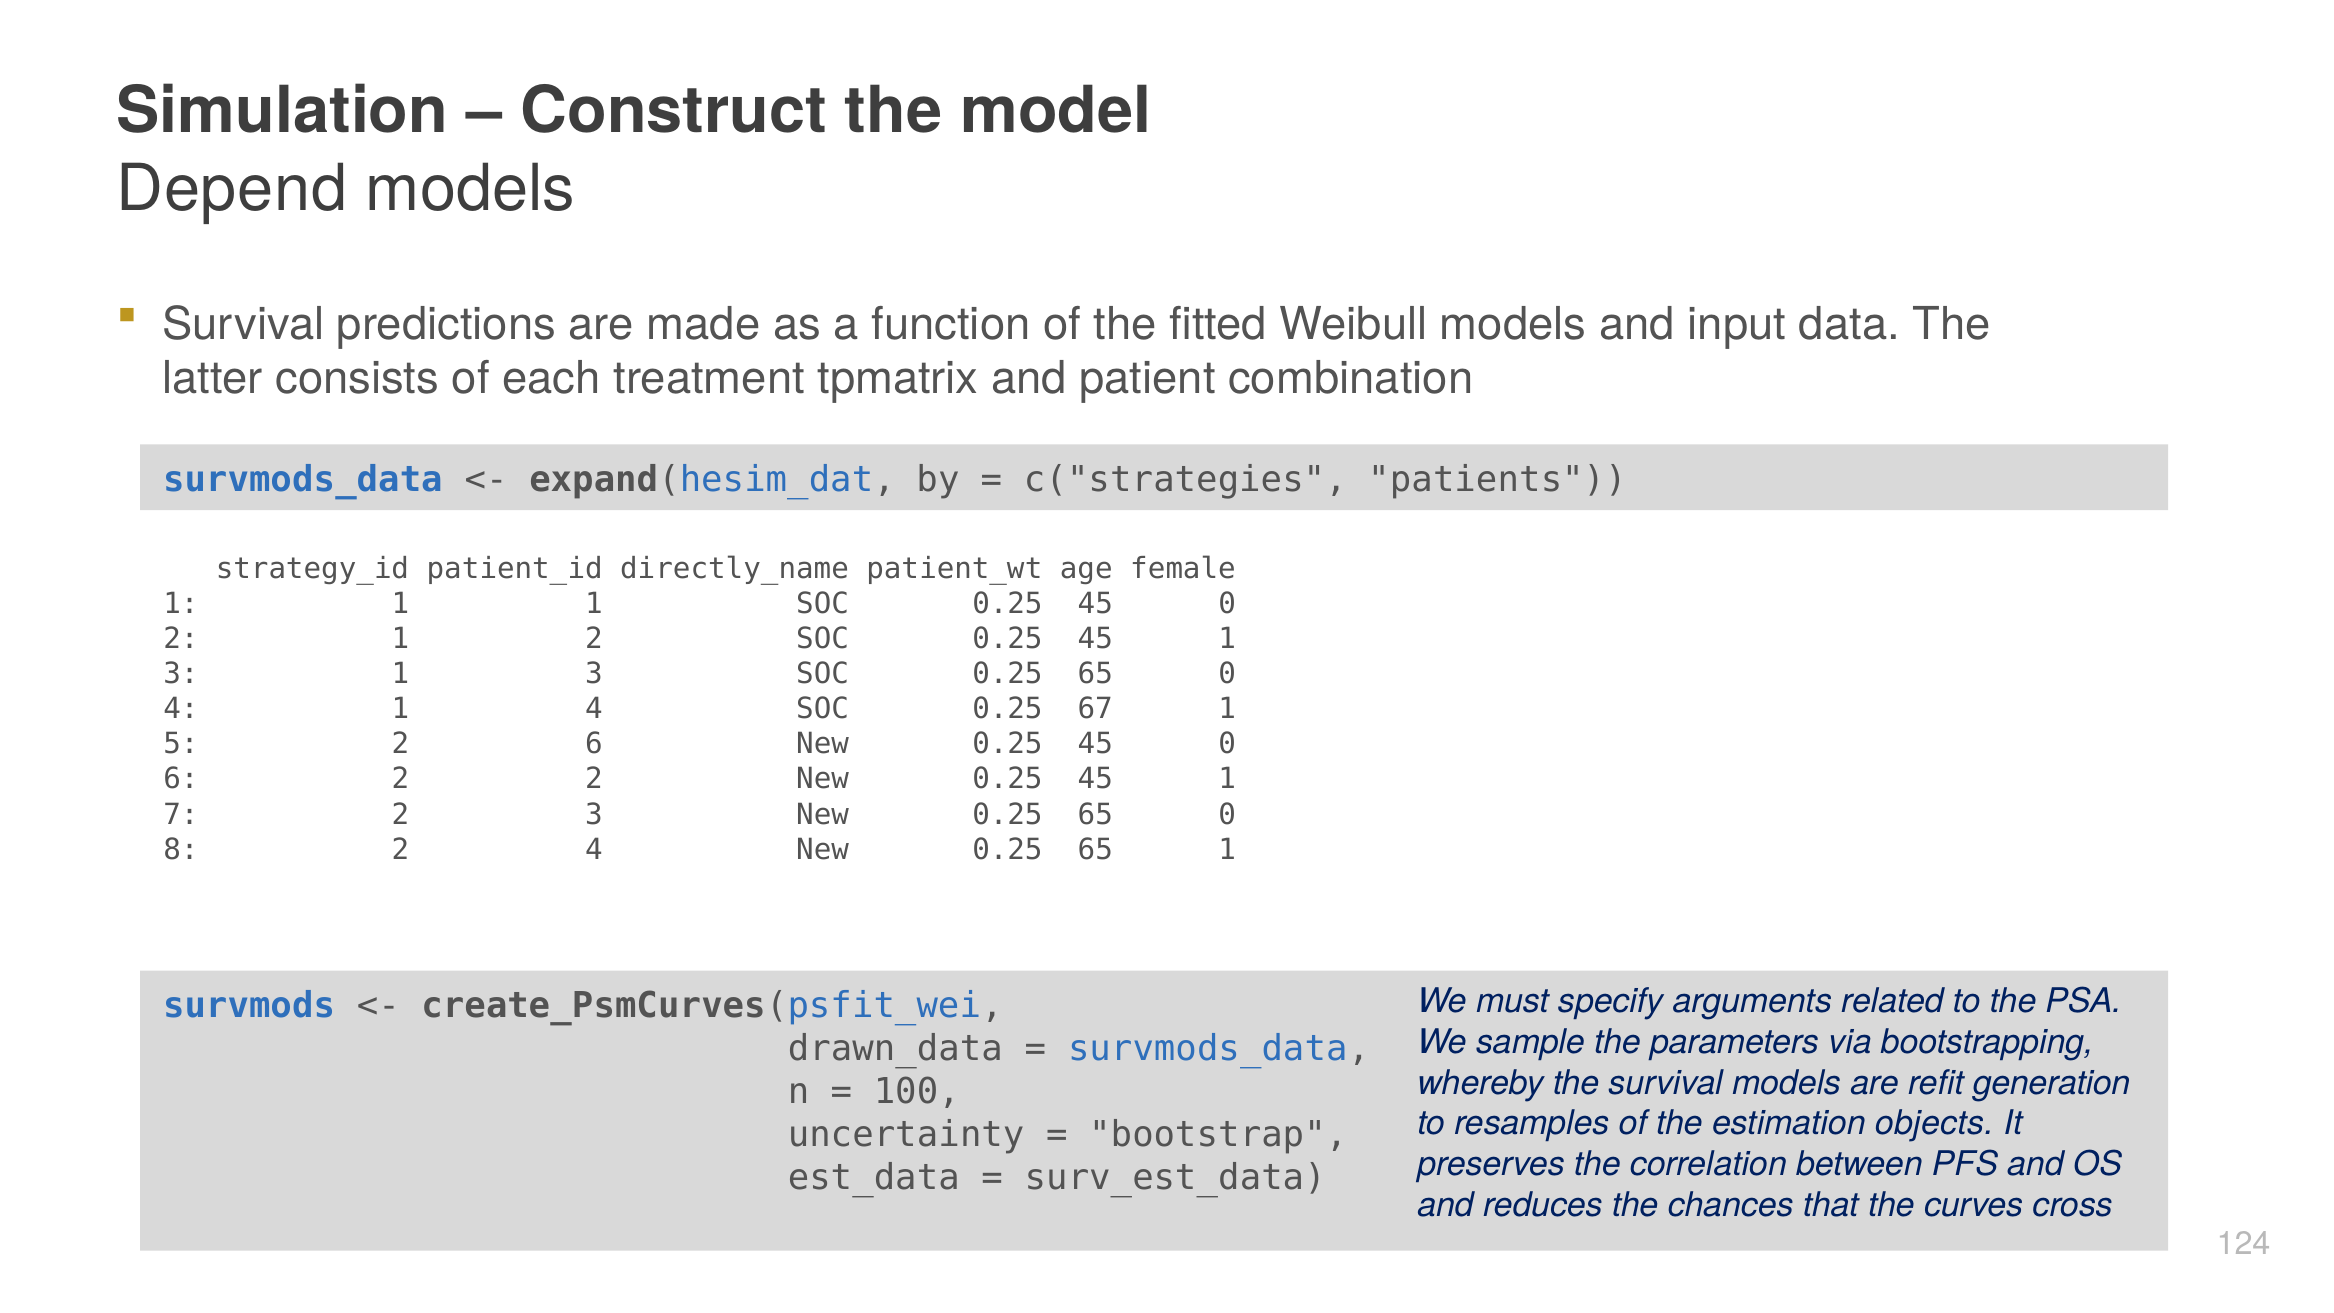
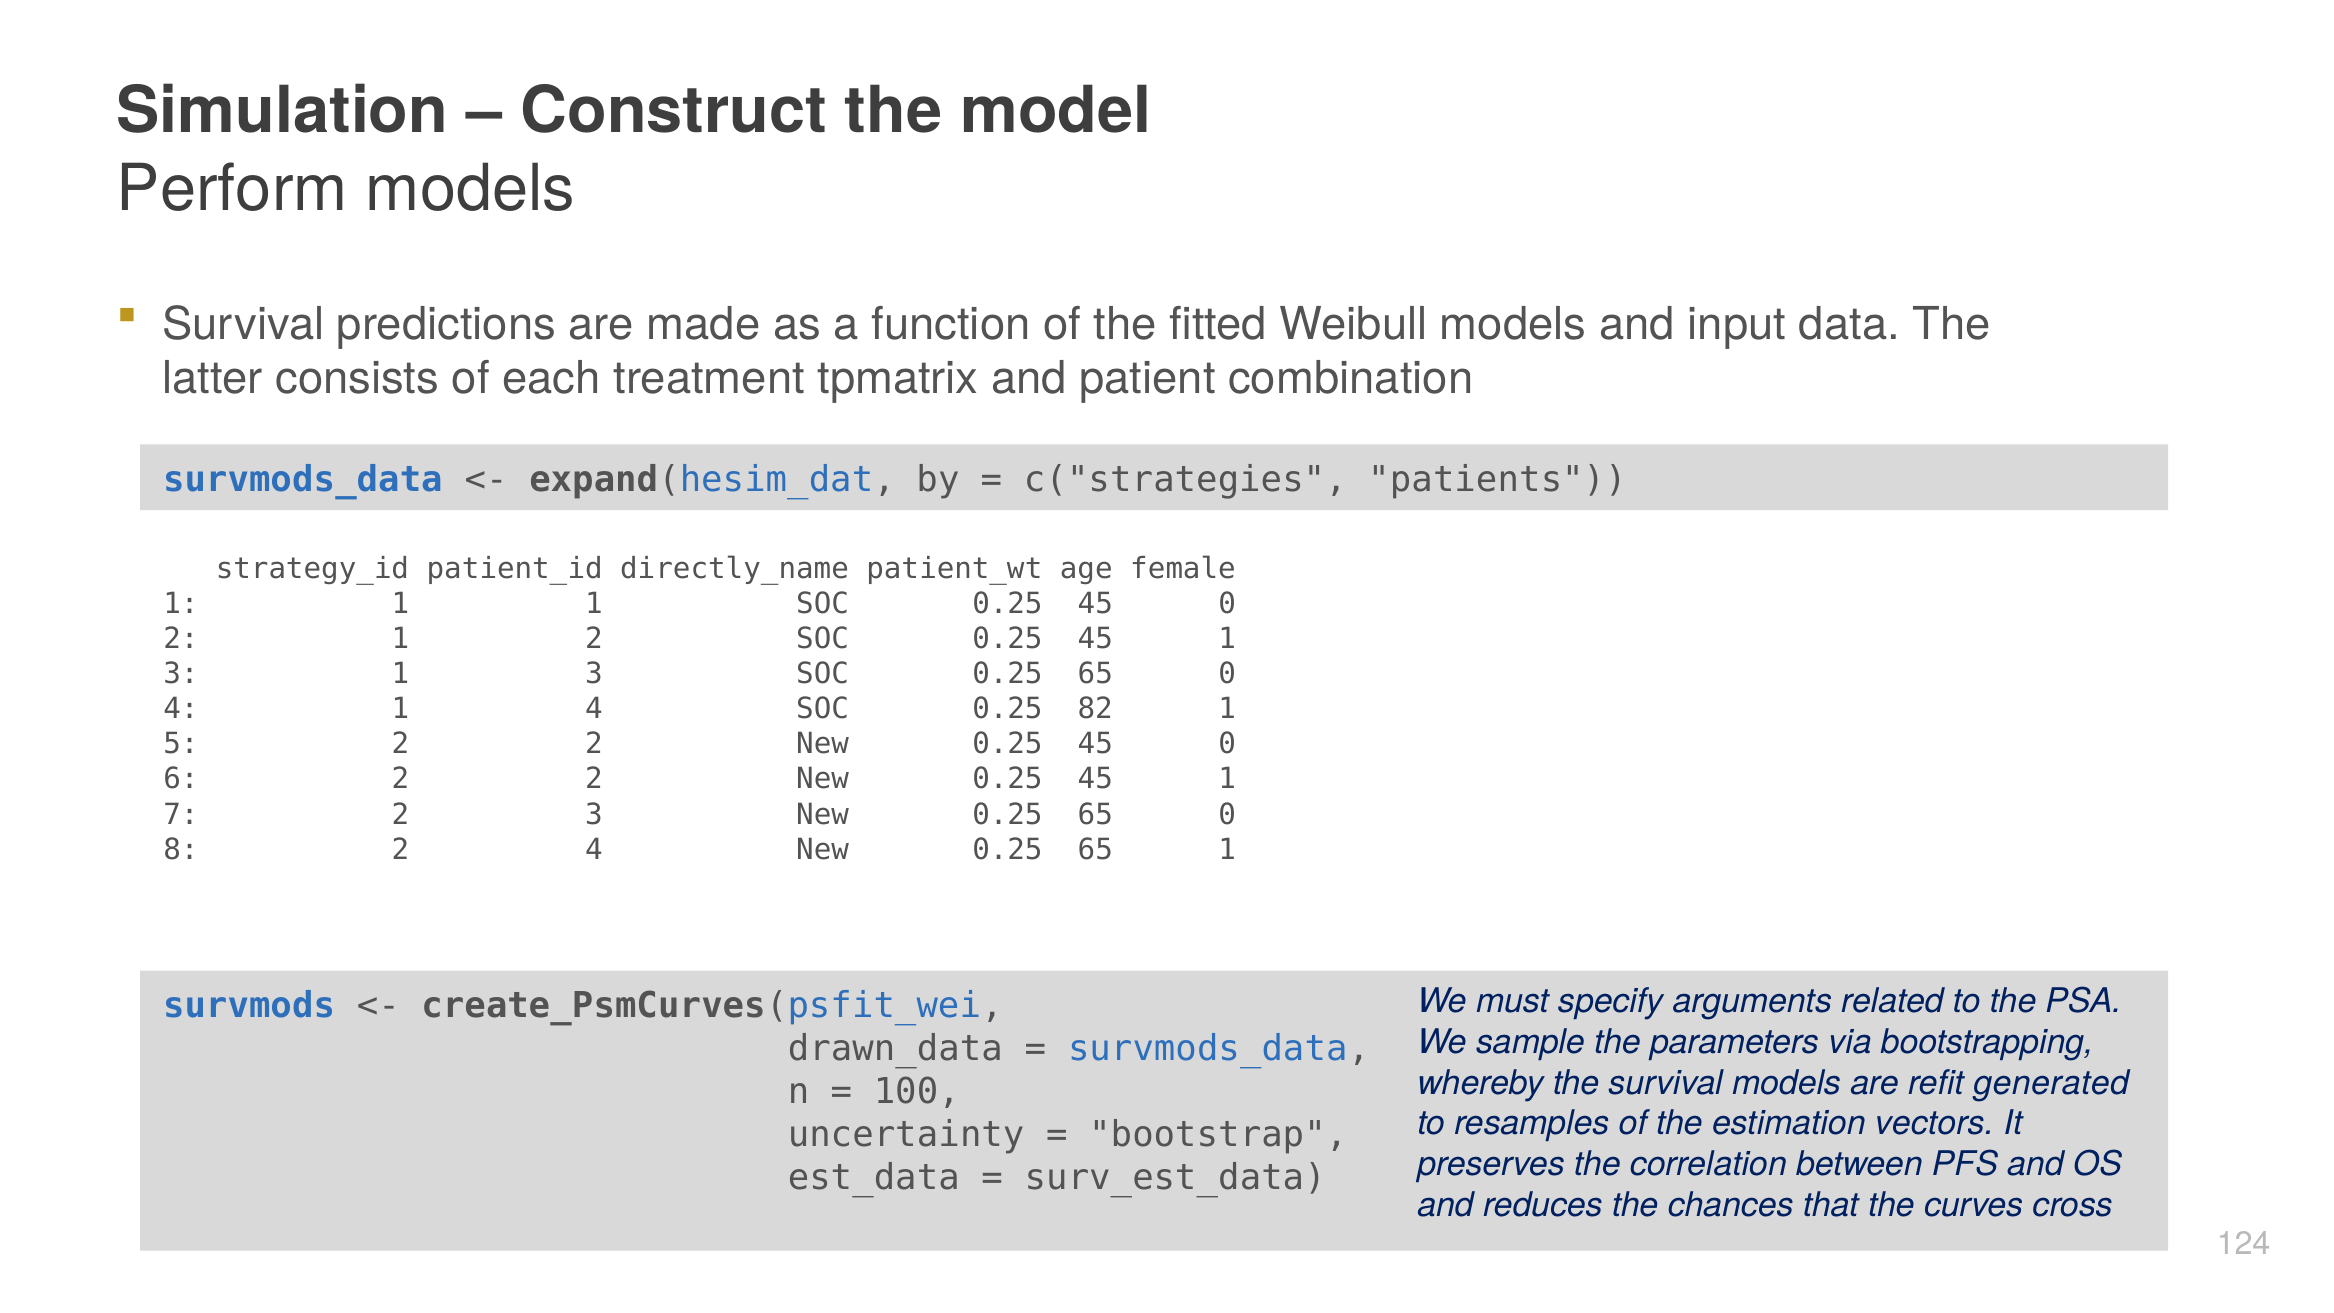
Depend: Depend -> Perform
67: 67 -> 82
5 2 6: 6 -> 2
generation: generation -> generated
objects: objects -> vectors
